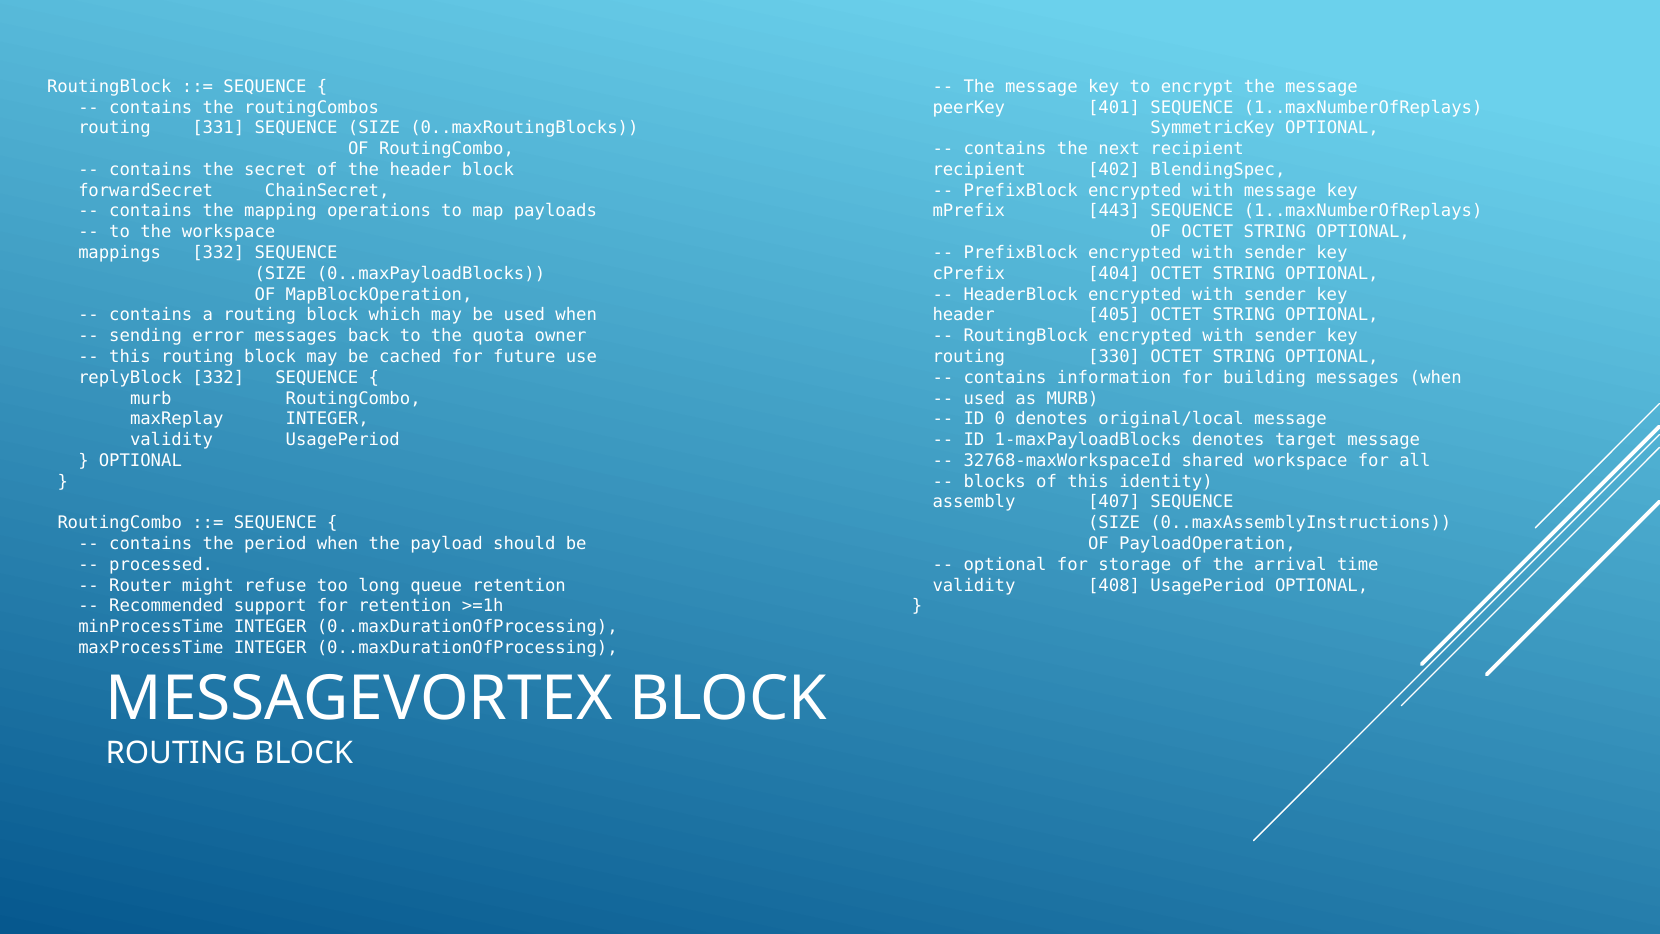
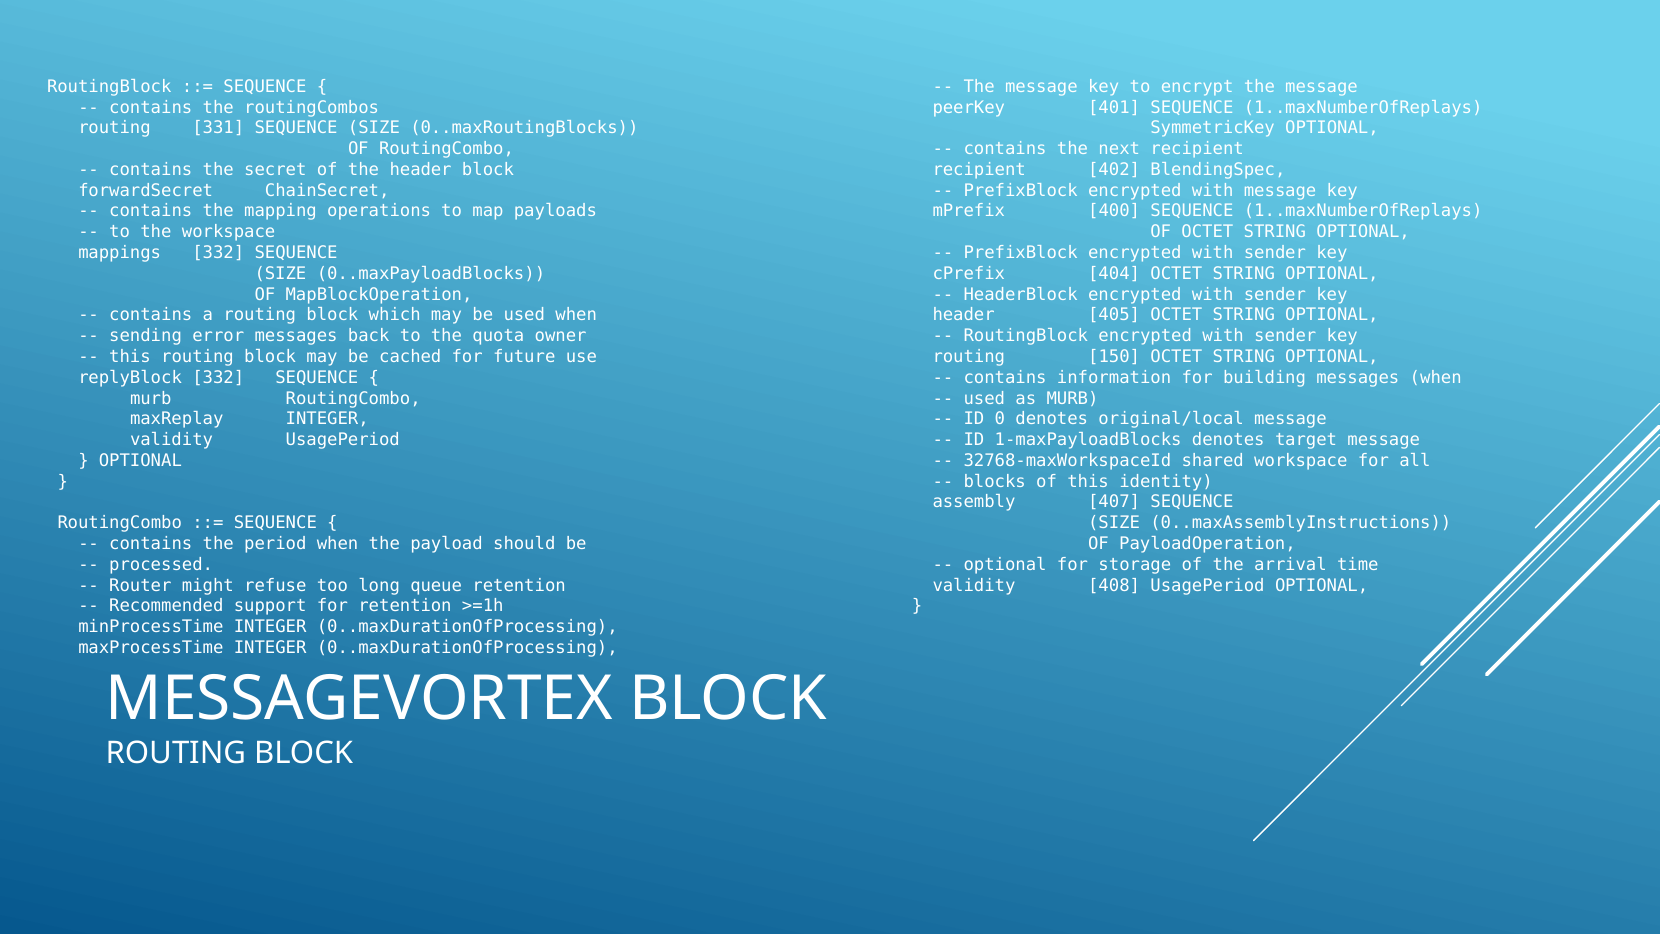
443: 443 -> 400
330: 330 -> 150
